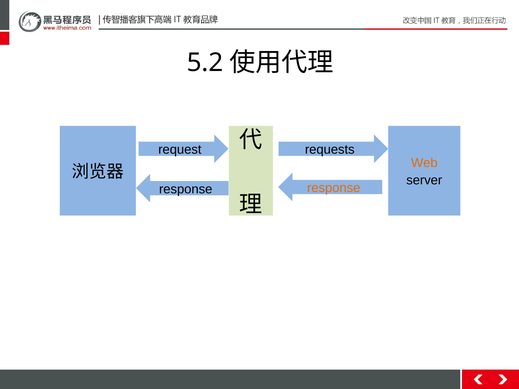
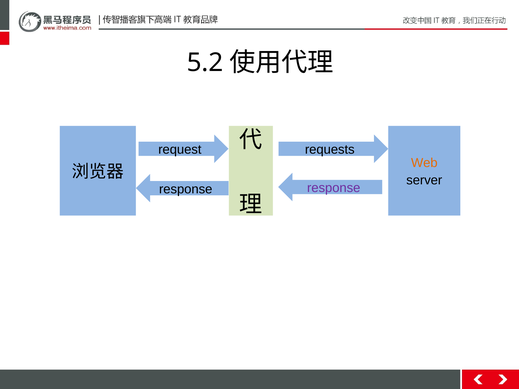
response at (334, 188) colour: orange -> purple
